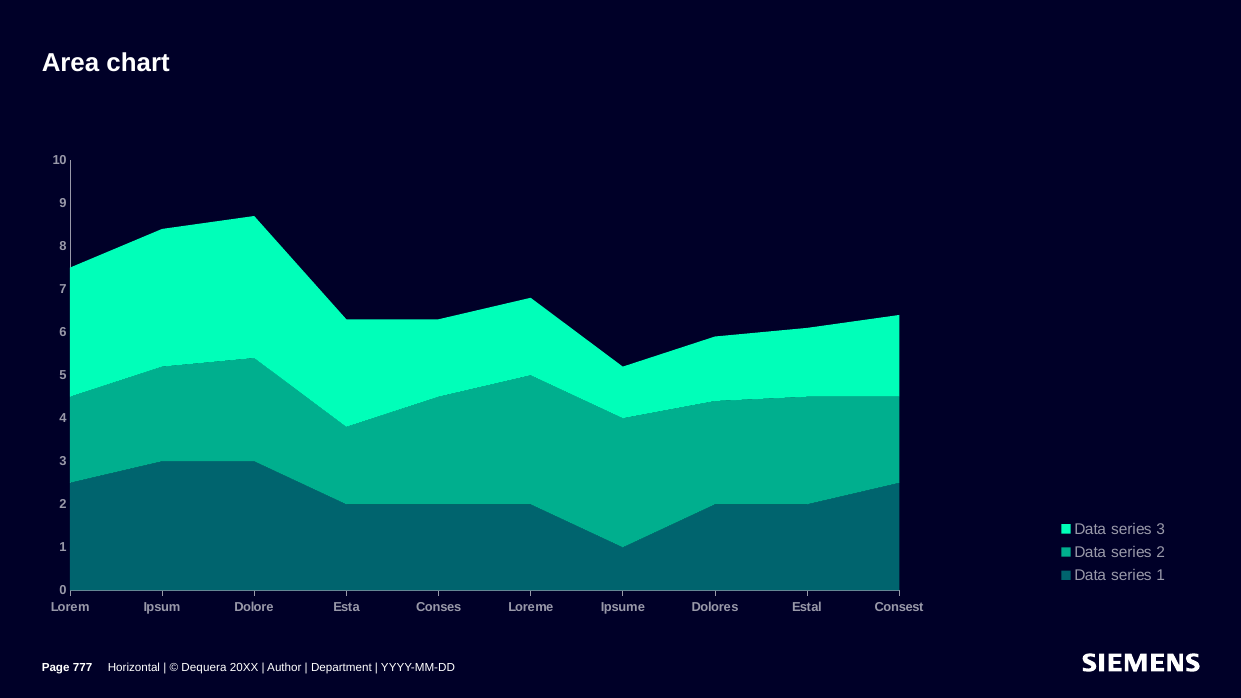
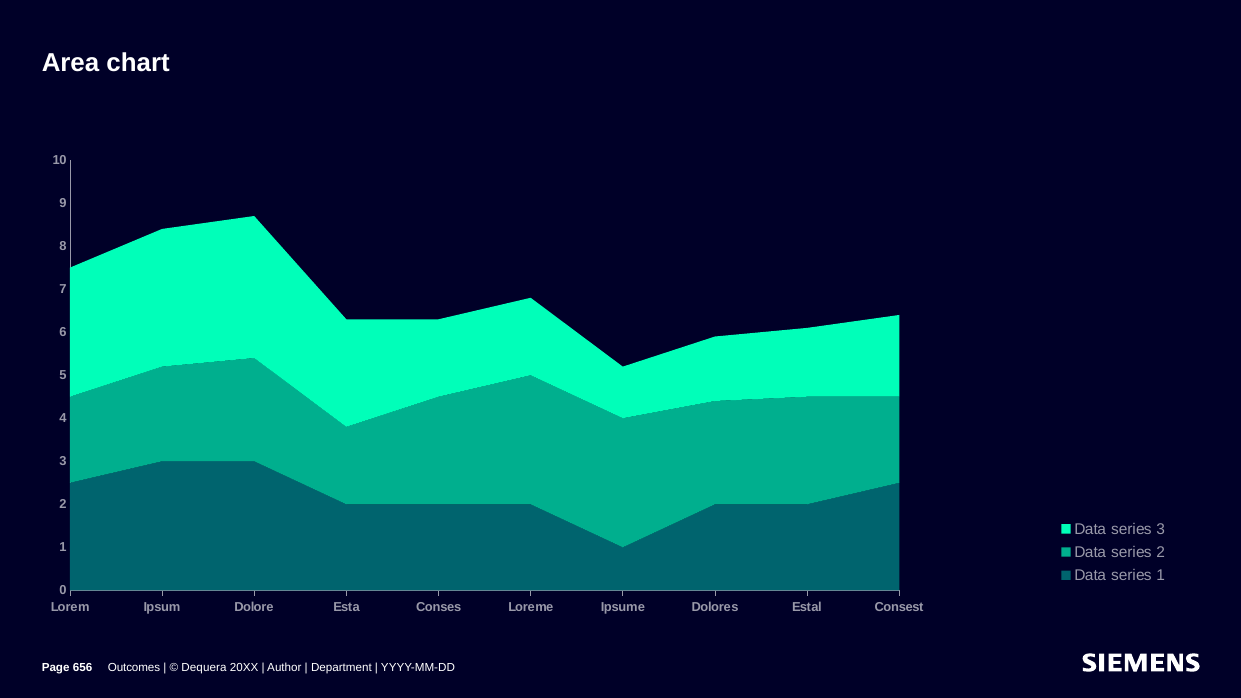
777: 777 -> 656
Horizontal: Horizontal -> Outcomes
